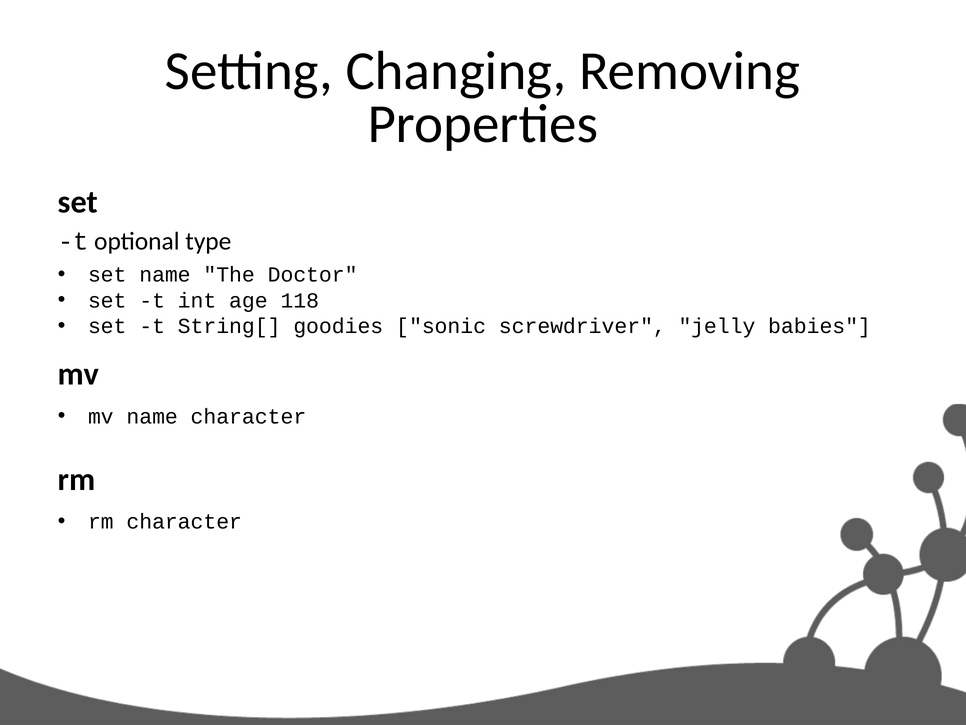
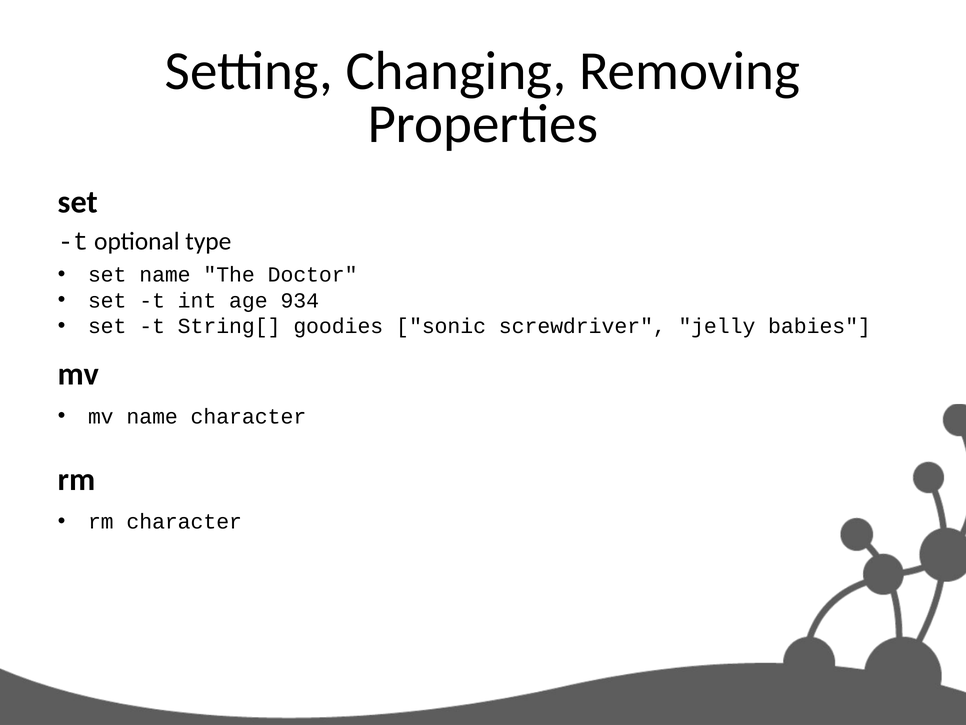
118: 118 -> 934
